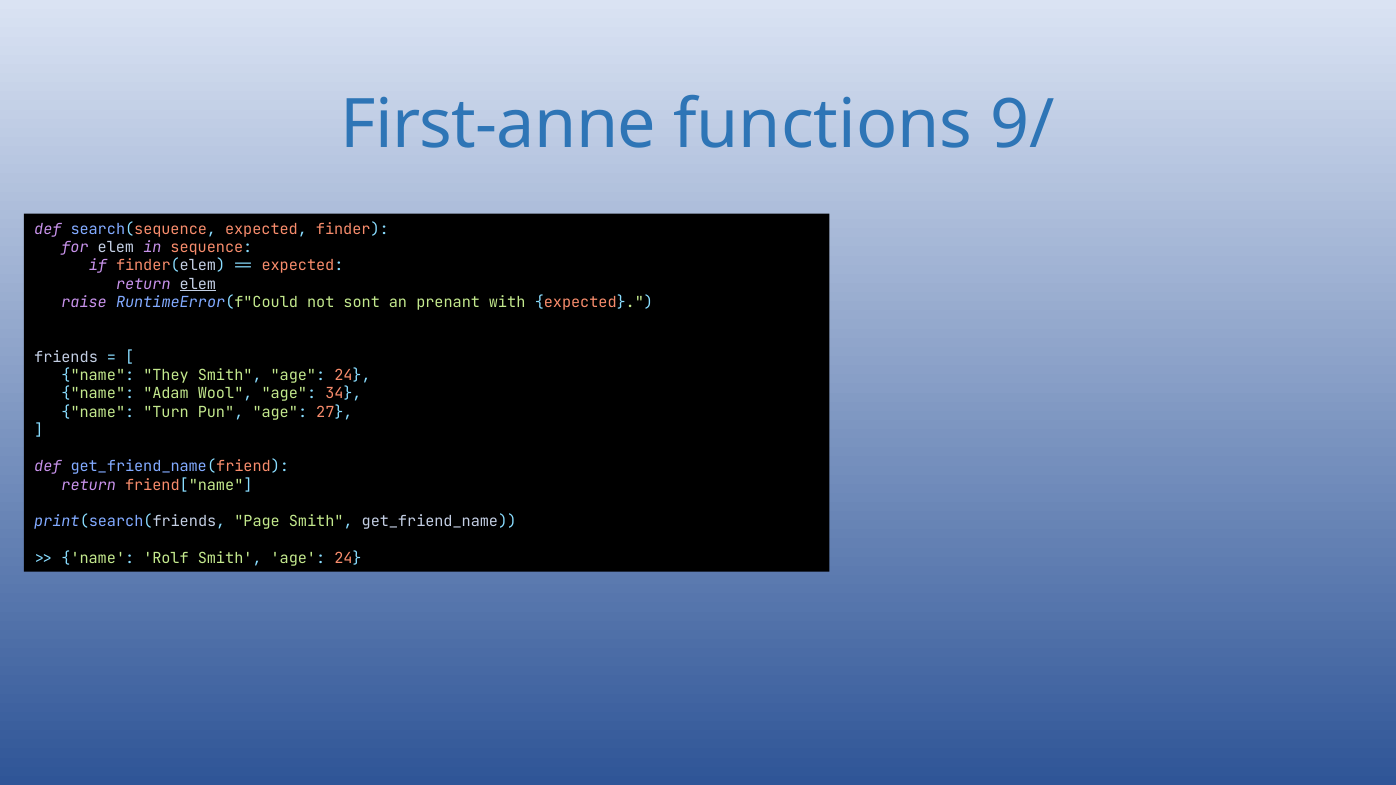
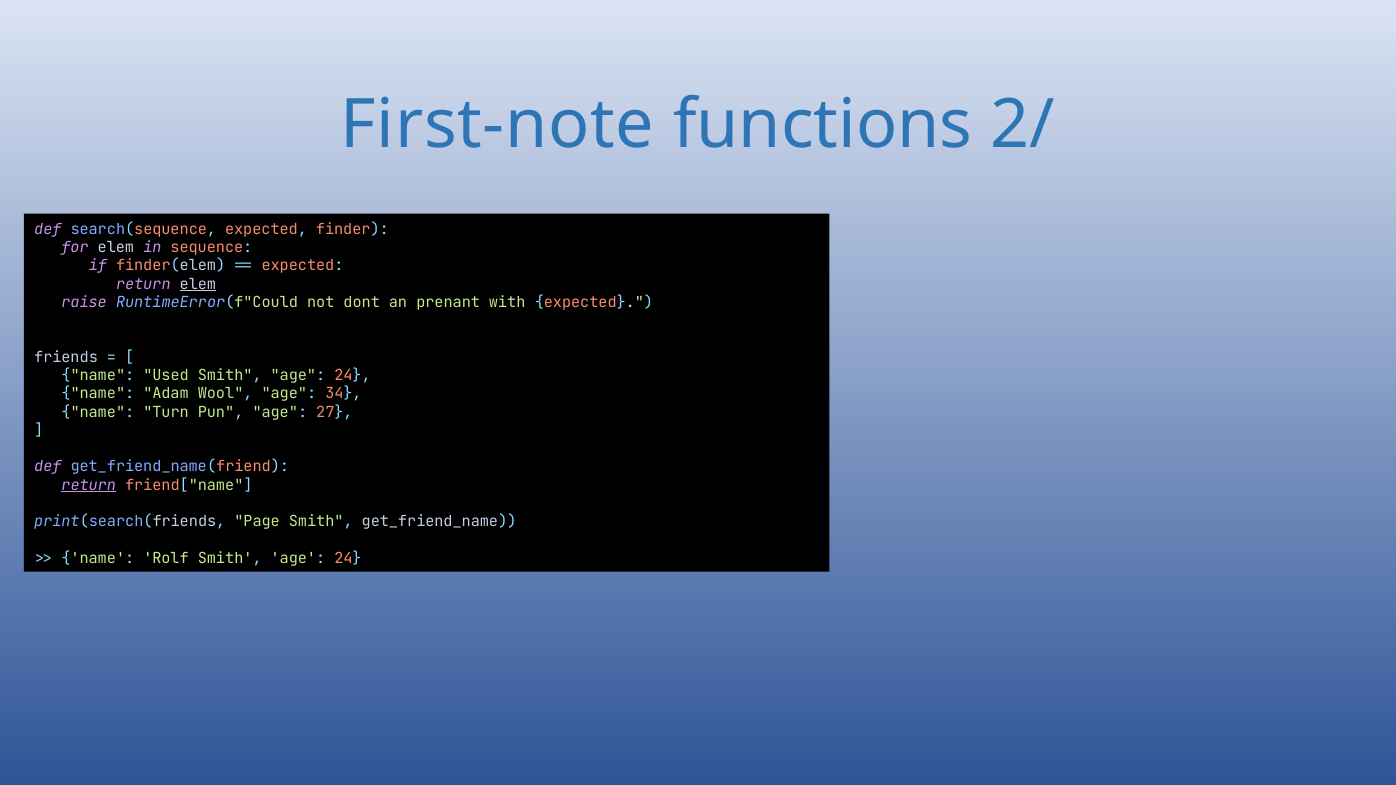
First-anne: First-anne -> First-note
9/: 9/ -> 2/
sont: sont -> dont
They: They -> Used
return at (89, 485) underline: none -> present
